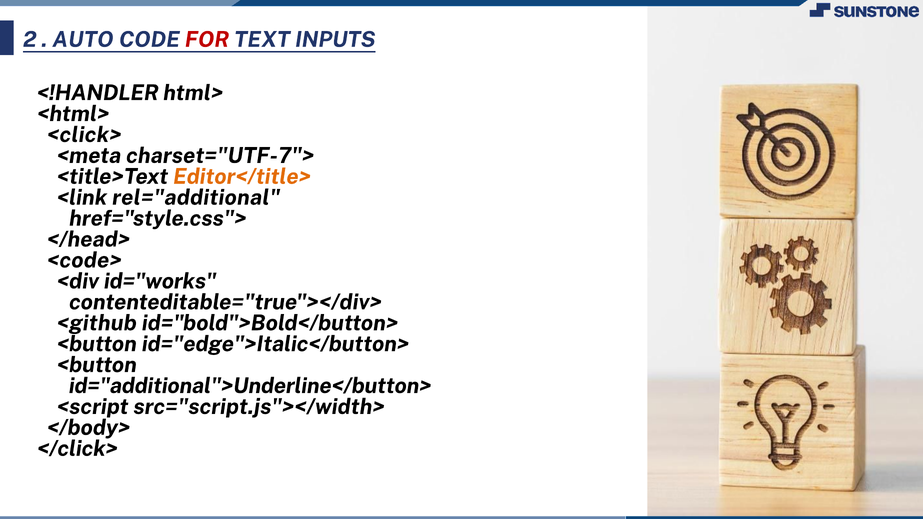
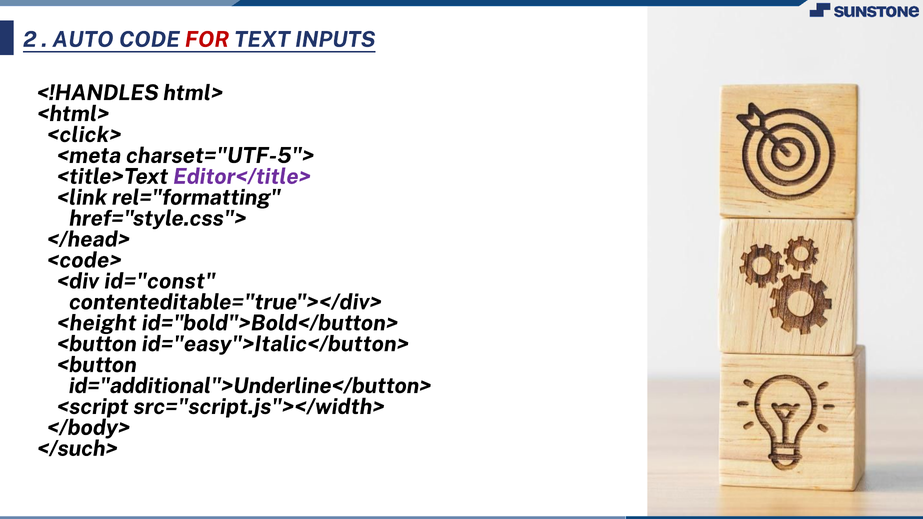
<!HANDLER: <!HANDLER -> <!HANDLES
charset="UTF-7">: charset="UTF-7"> -> charset="UTF-5">
Editor</title> colour: orange -> purple
rel="additional: rel="additional -> rel="formatting
id="works: id="works -> id="const
<github: <github -> <height
id="edge">Italic</button>: id="edge">Italic</button> -> id="easy">Italic</button>
</click>: </click> -> </such>
